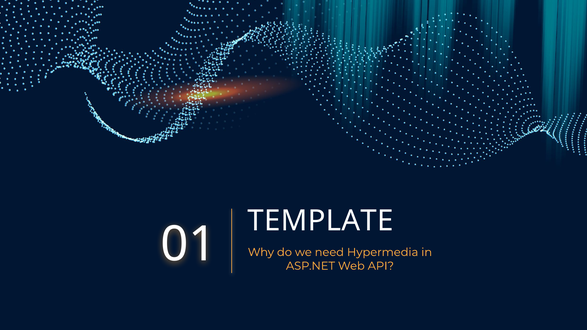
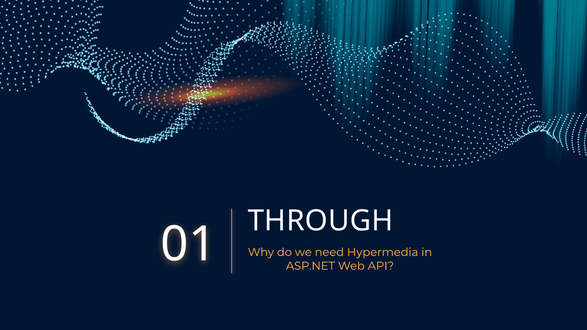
TEMPLATE: TEMPLATE -> THROUGH
